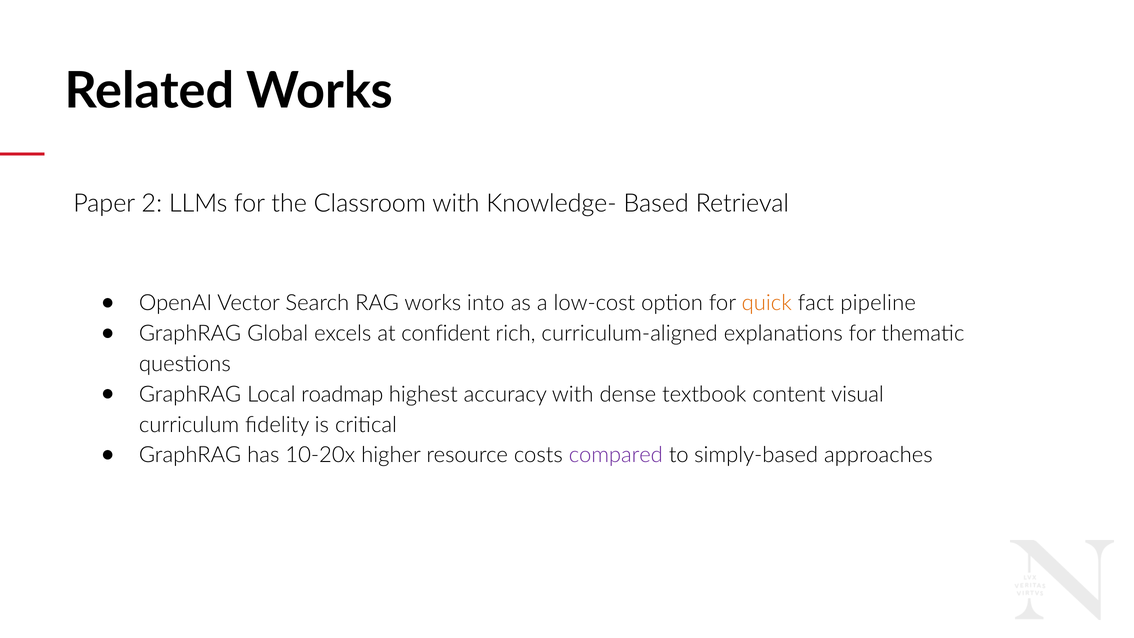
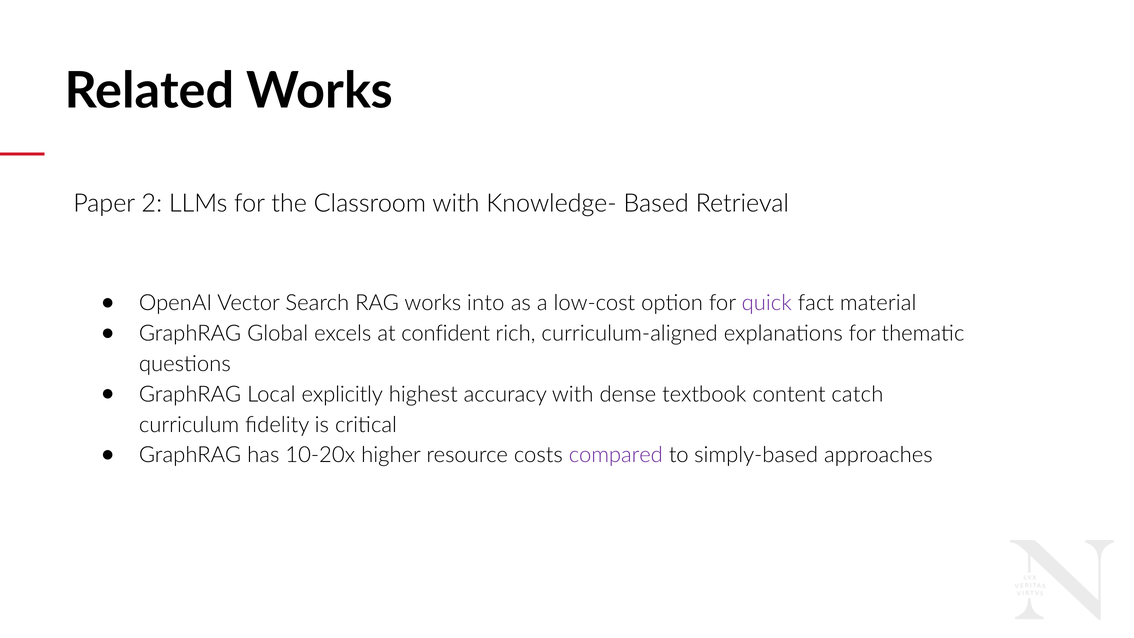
quick colour: orange -> purple
pipeline: pipeline -> material
roadmap: roadmap -> explicitly
visual: visual -> catch
